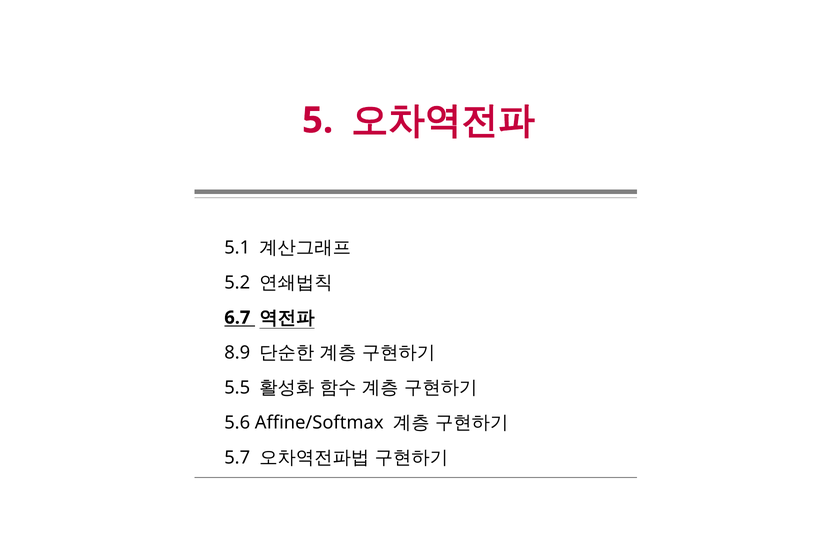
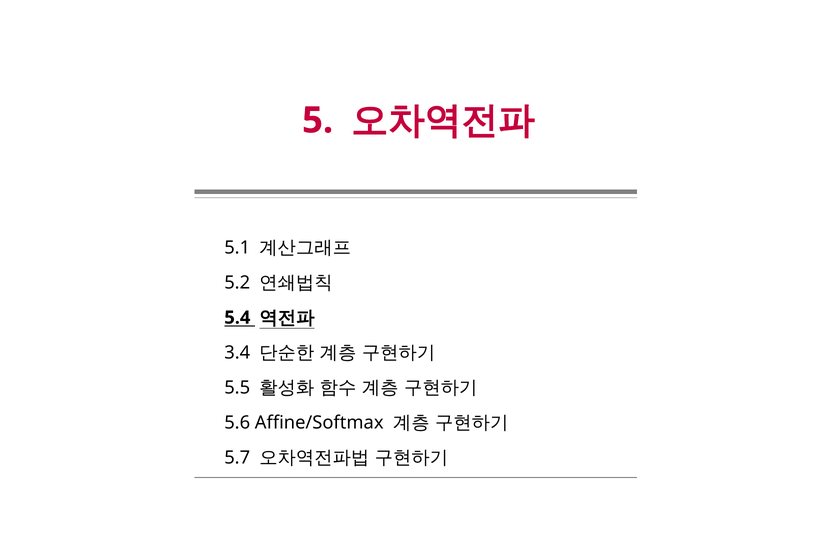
6.7: 6.7 -> 5.4
8.9: 8.9 -> 3.4
